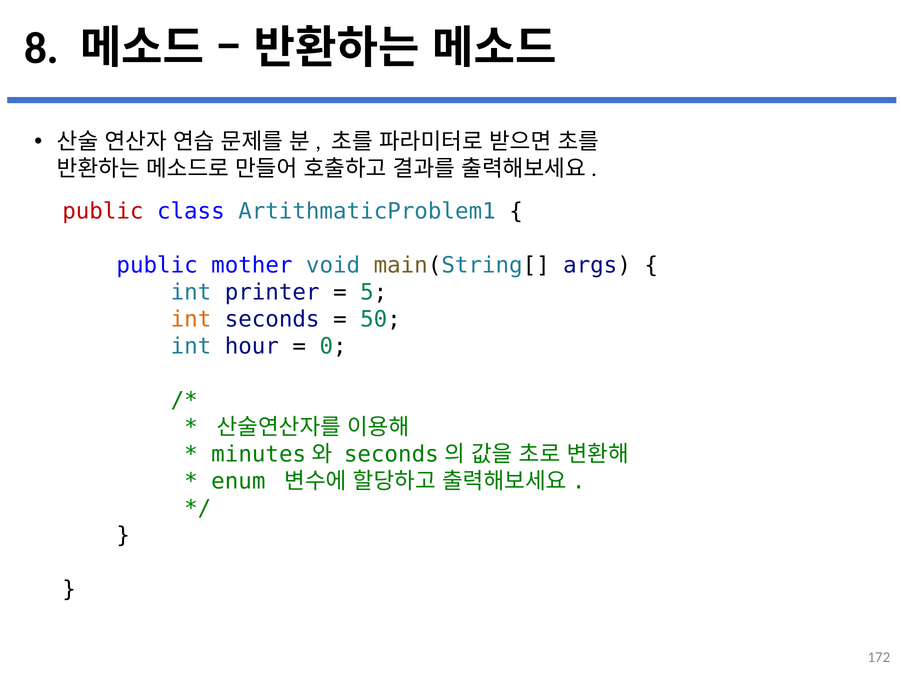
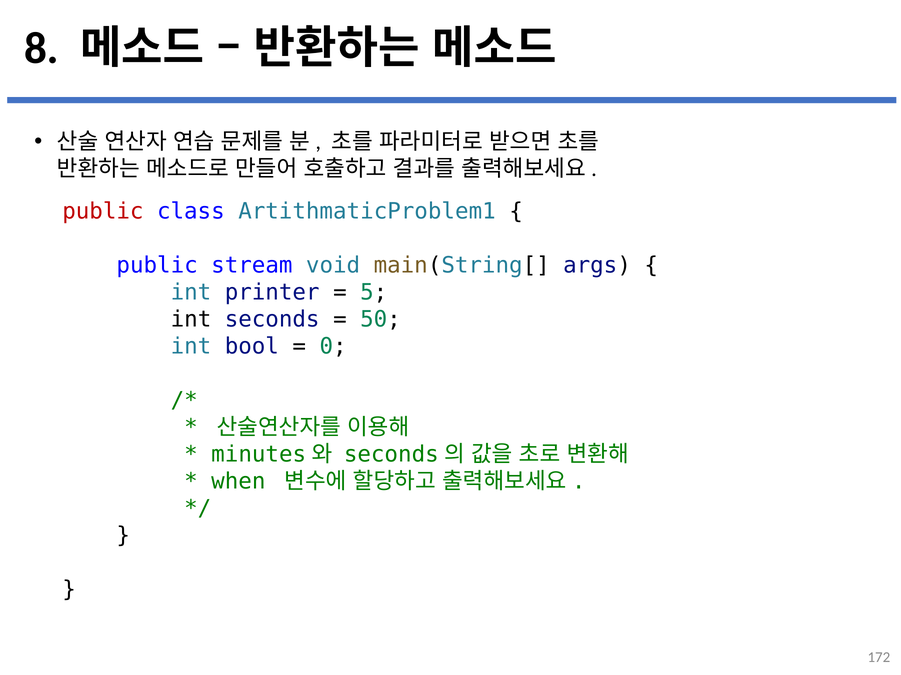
mother: mother -> stream
int at (191, 320) colour: orange -> black
hour: hour -> bool
enum: enum -> when
